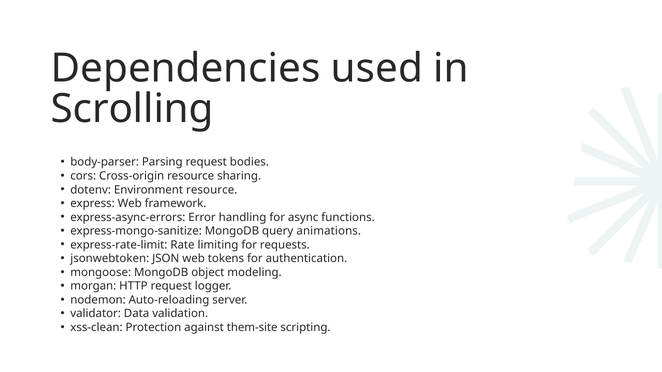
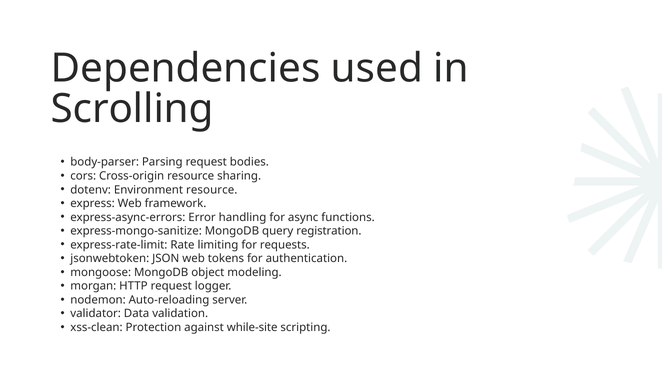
animations: animations -> registration
them-site: them-site -> while-site
